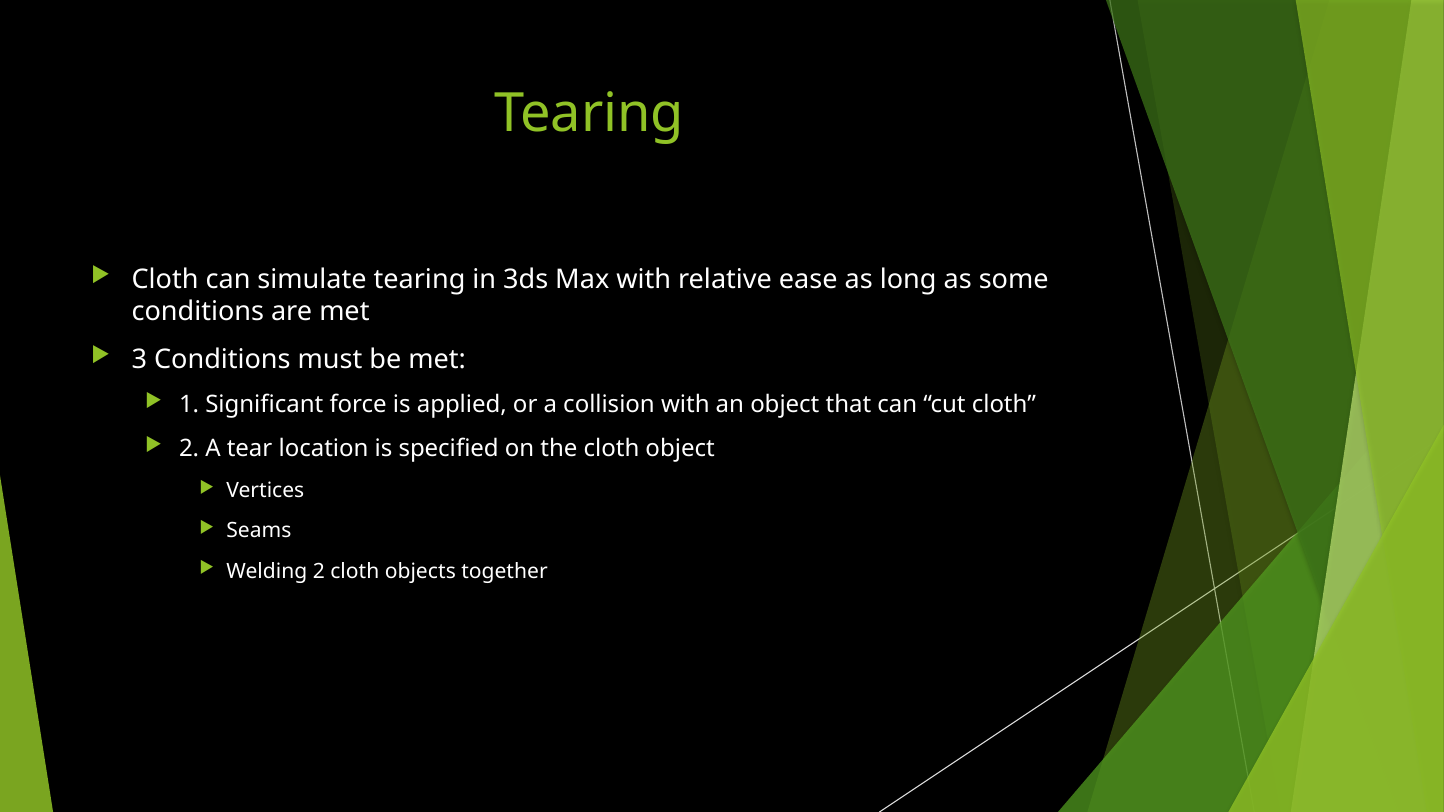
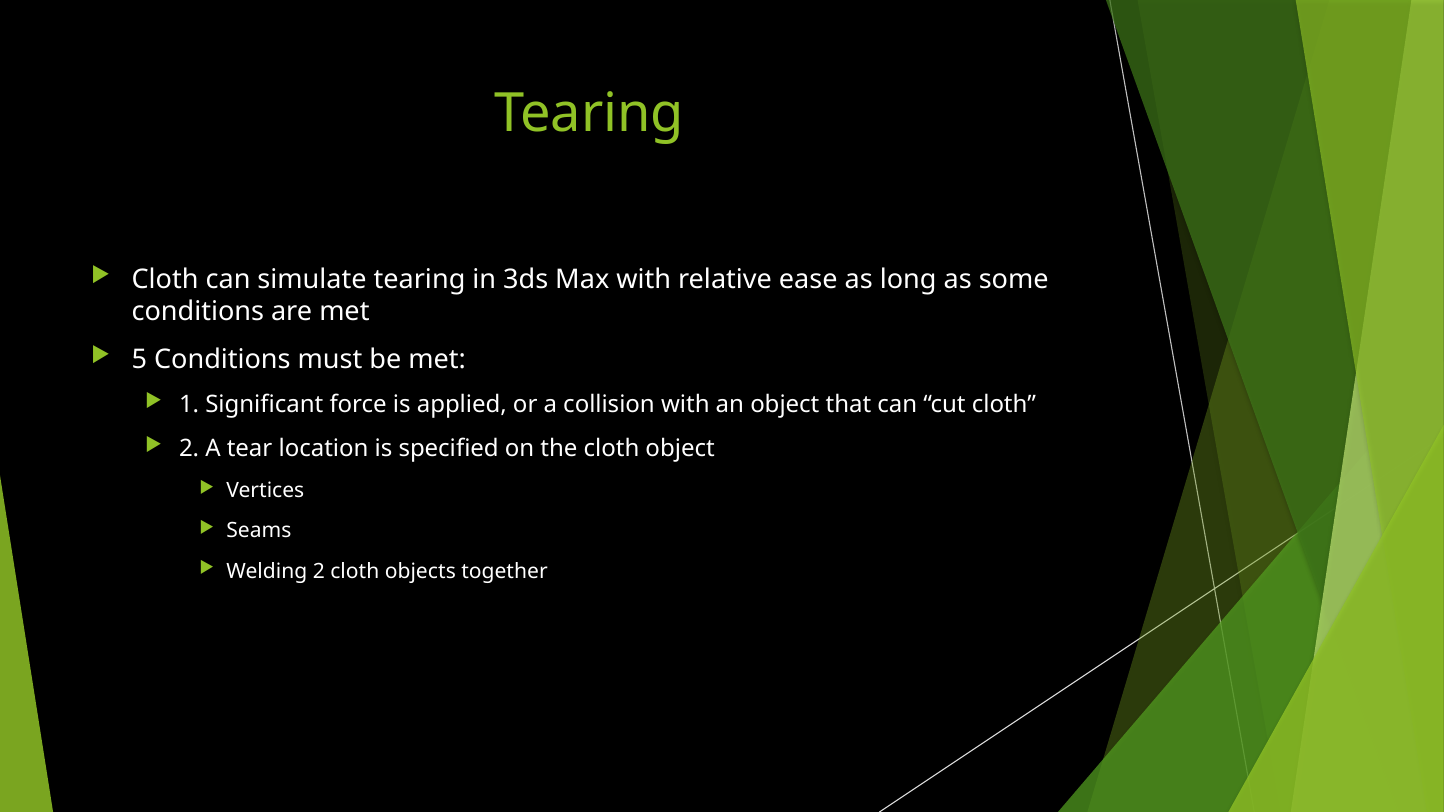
3: 3 -> 5
